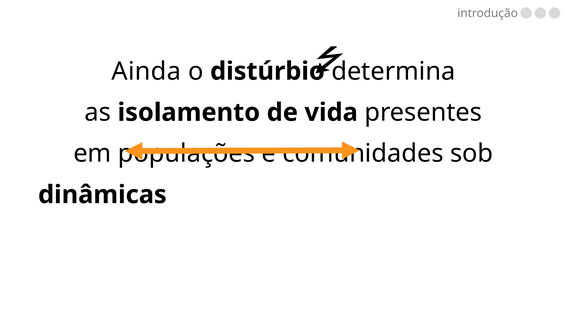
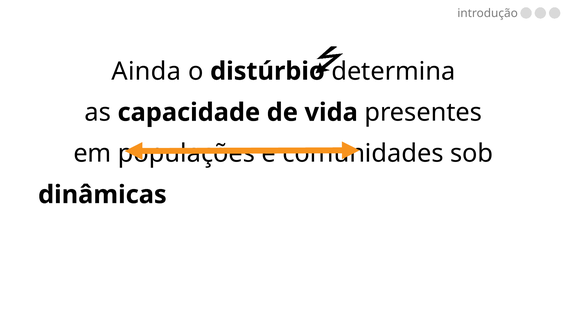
isolamento: isolamento -> capacidade
